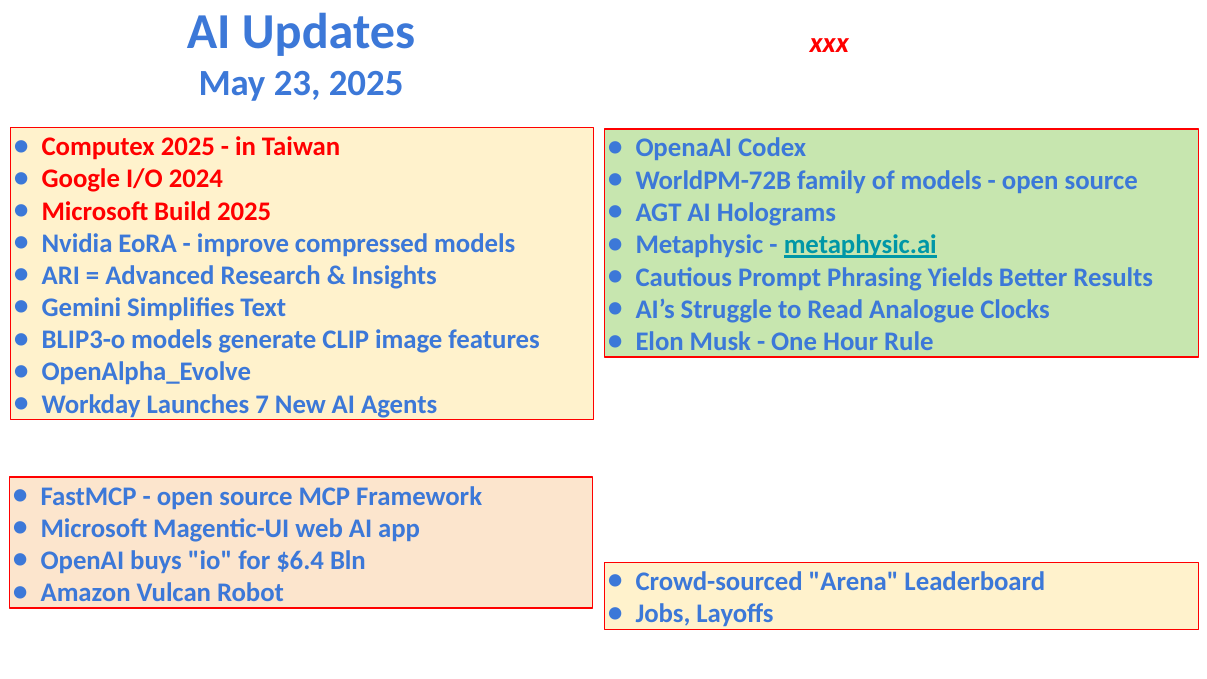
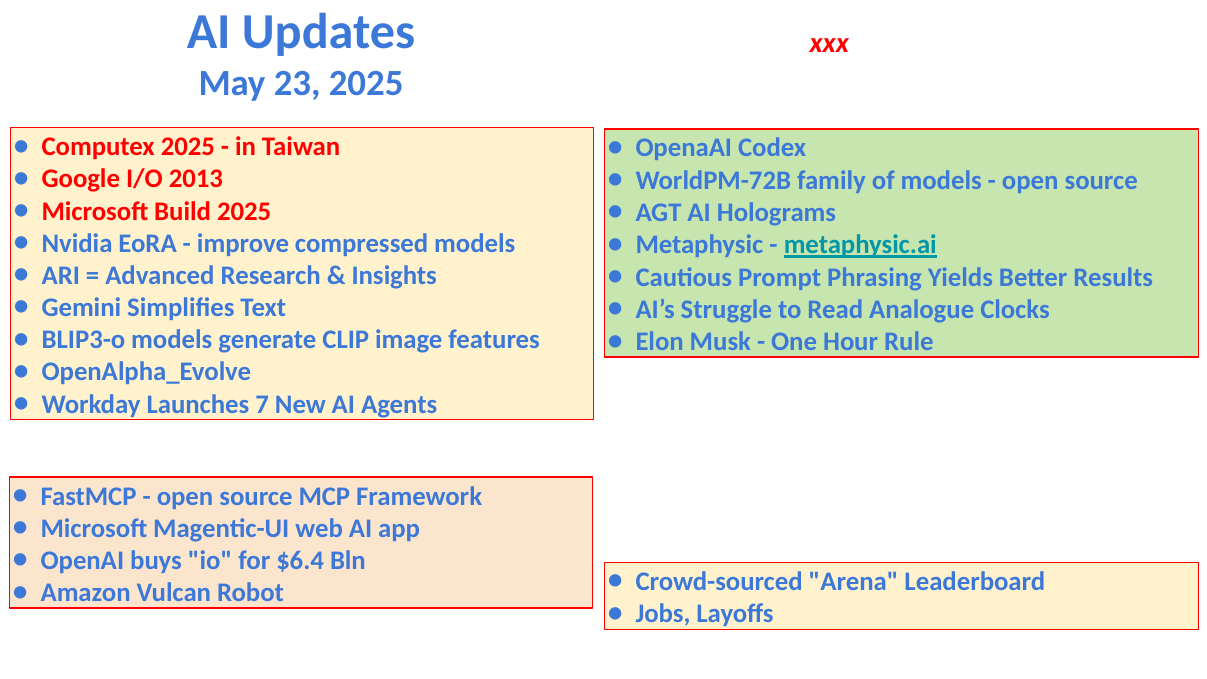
2024: 2024 -> 2013
